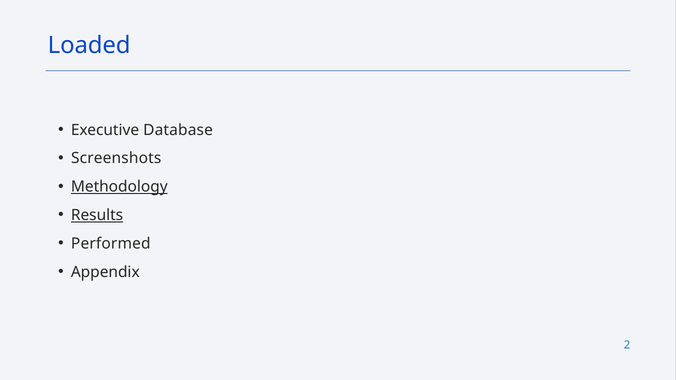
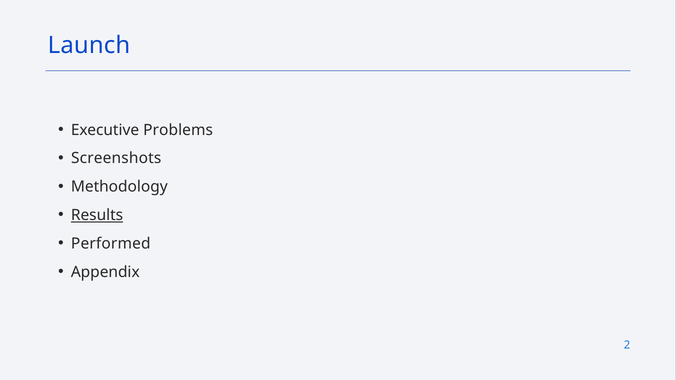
Loaded: Loaded -> Launch
Database: Database -> Problems
Methodology underline: present -> none
